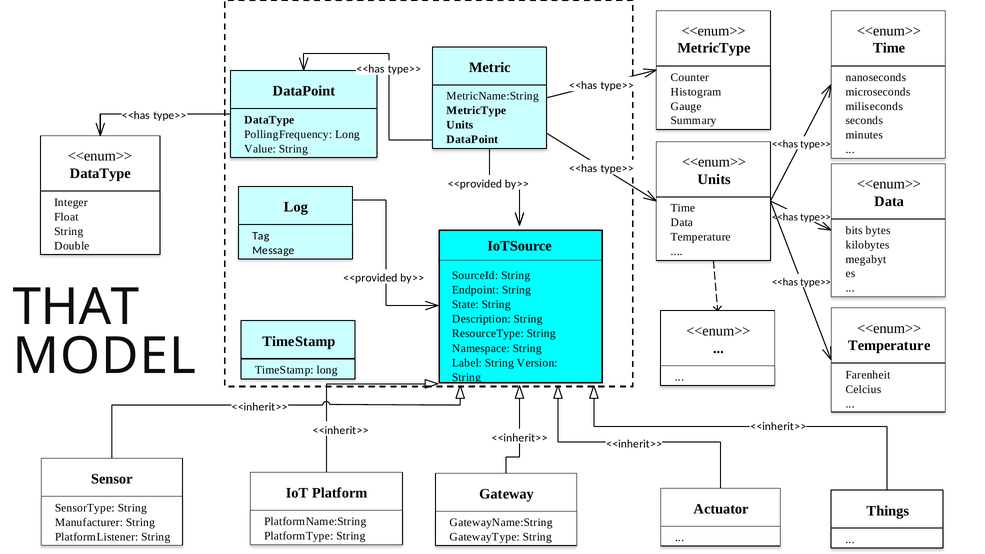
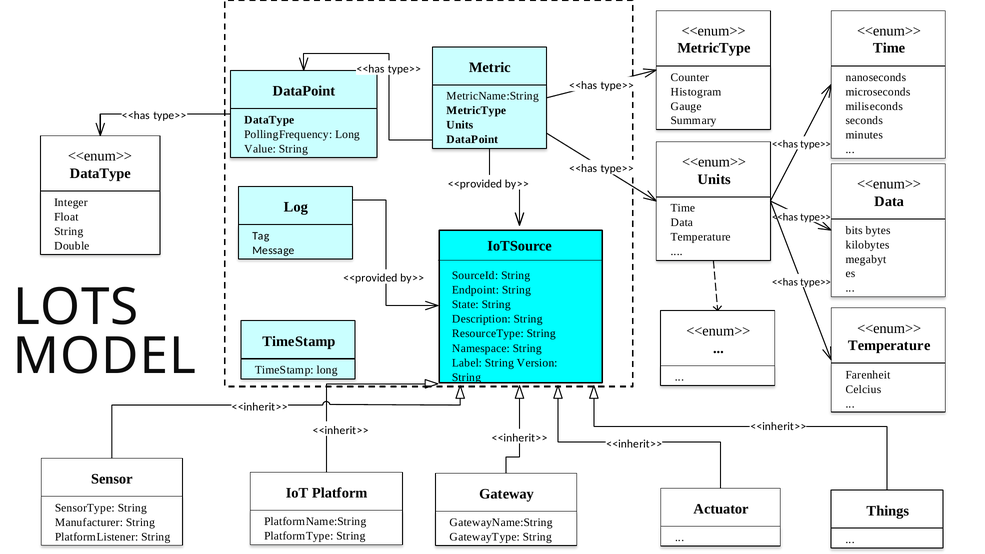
THAT: THAT -> LOTS
